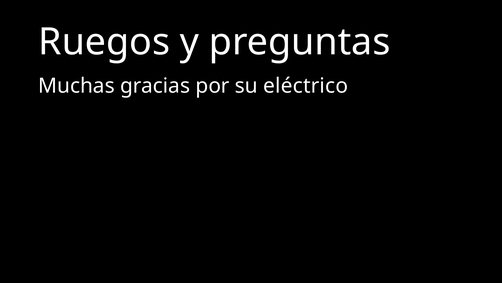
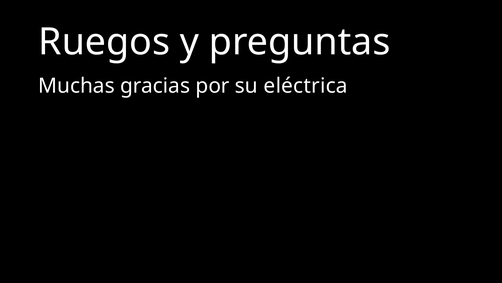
eléctrico: eléctrico -> eléctrica
